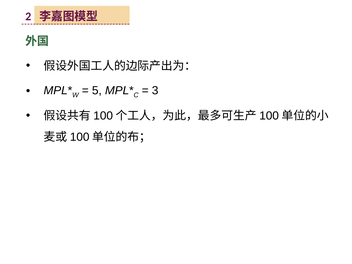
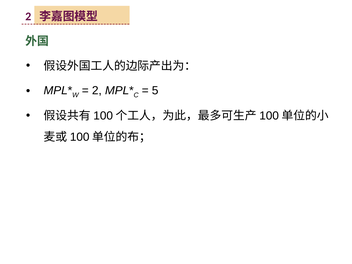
5 at (97, 90): 5 -> 2
3: 3 -> 5
